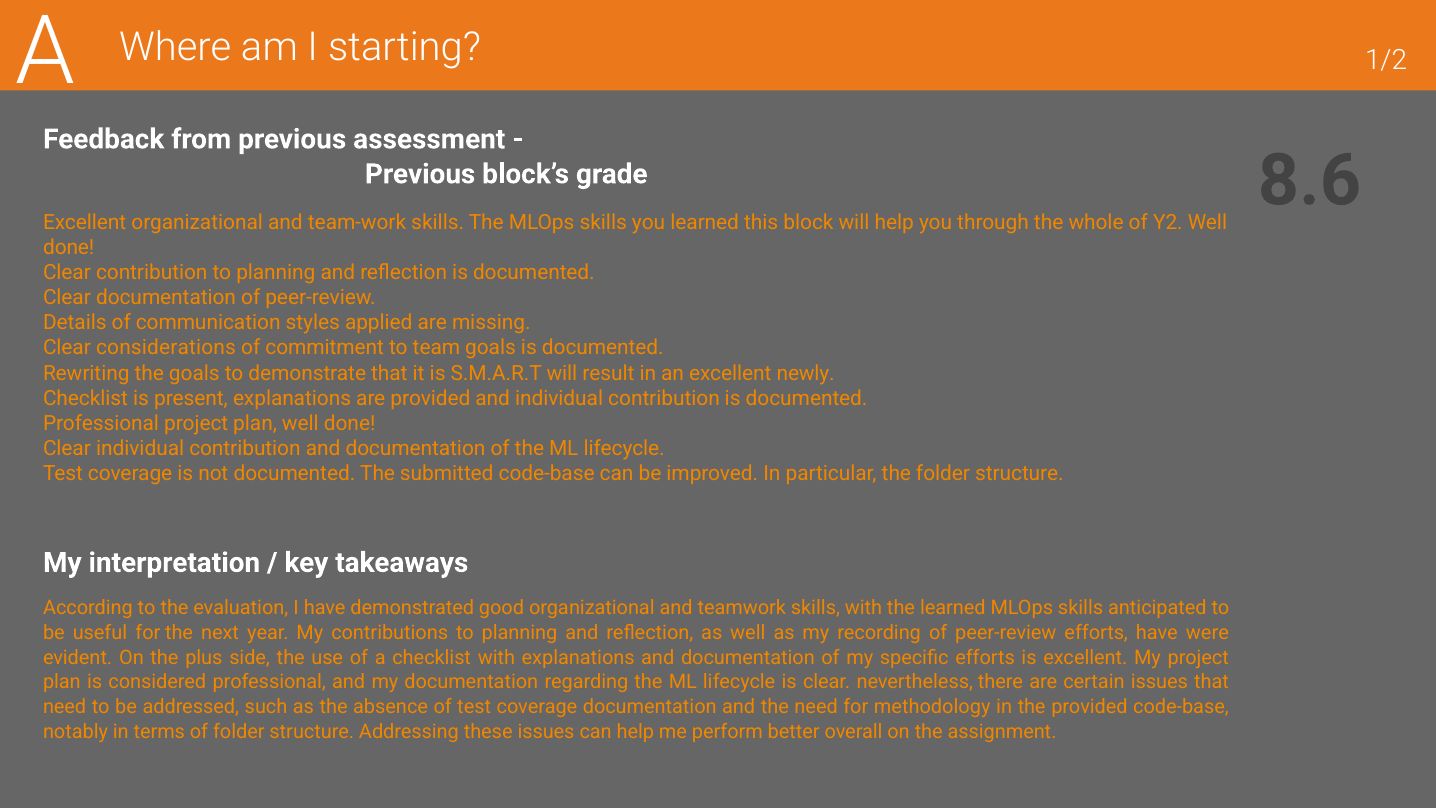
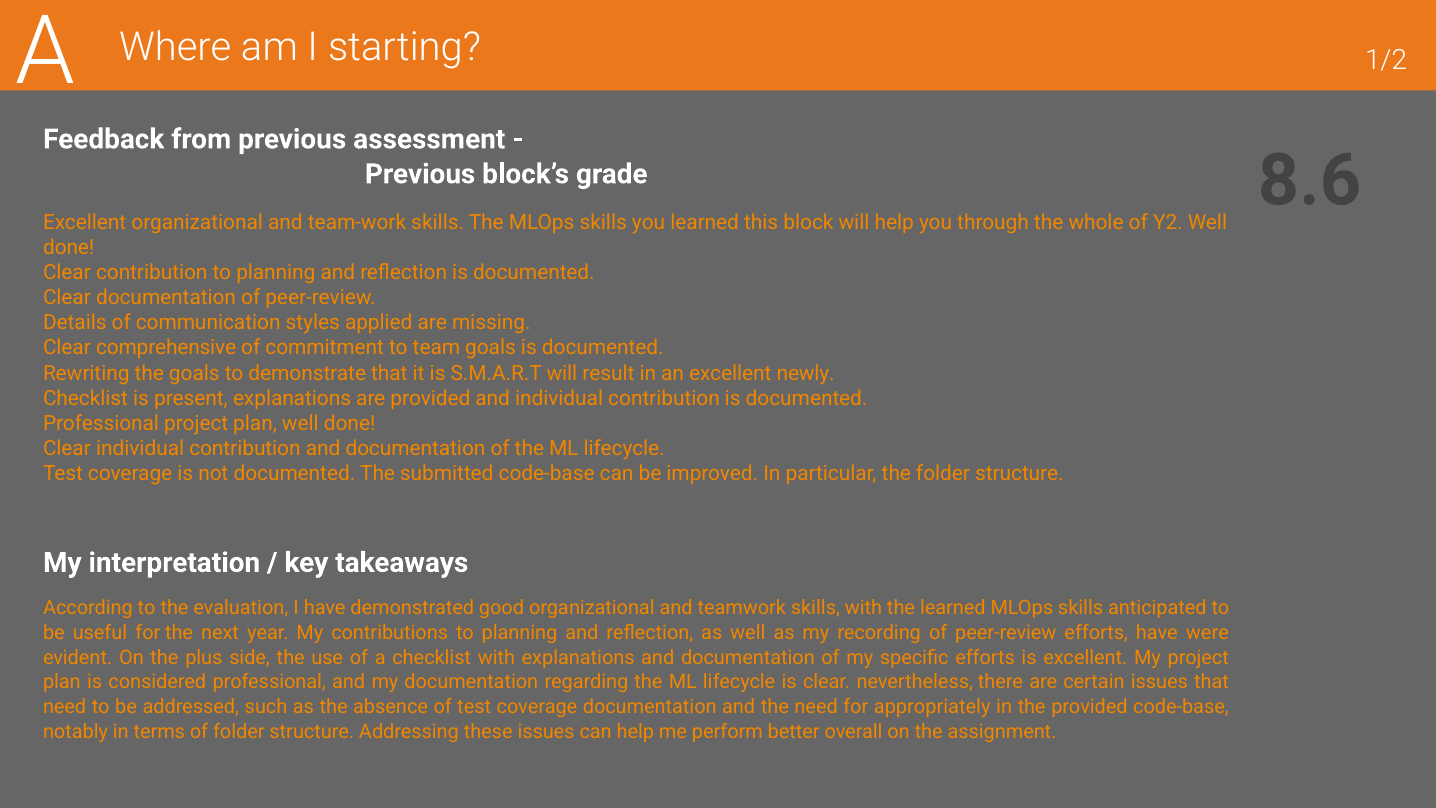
considerations: considerations -> comprehensive
methodology: methodology -> appropriately
